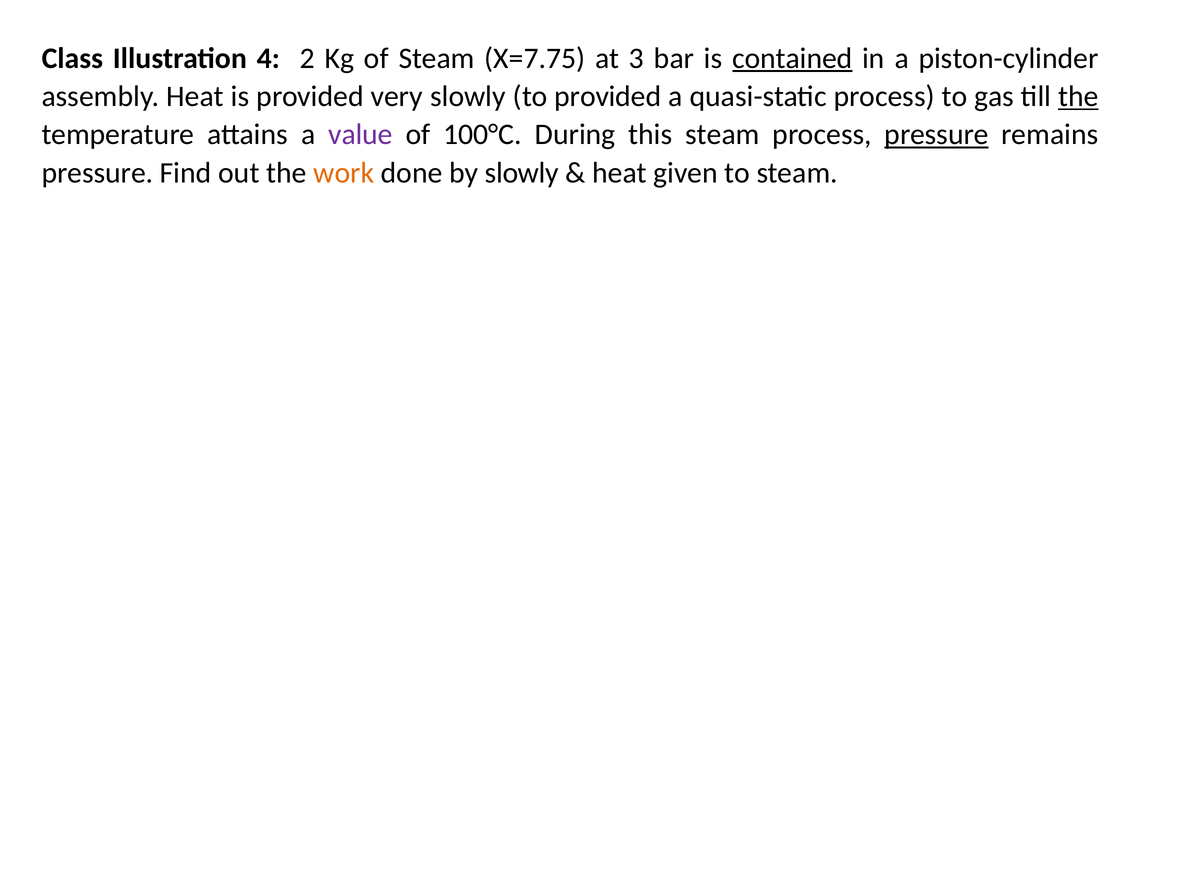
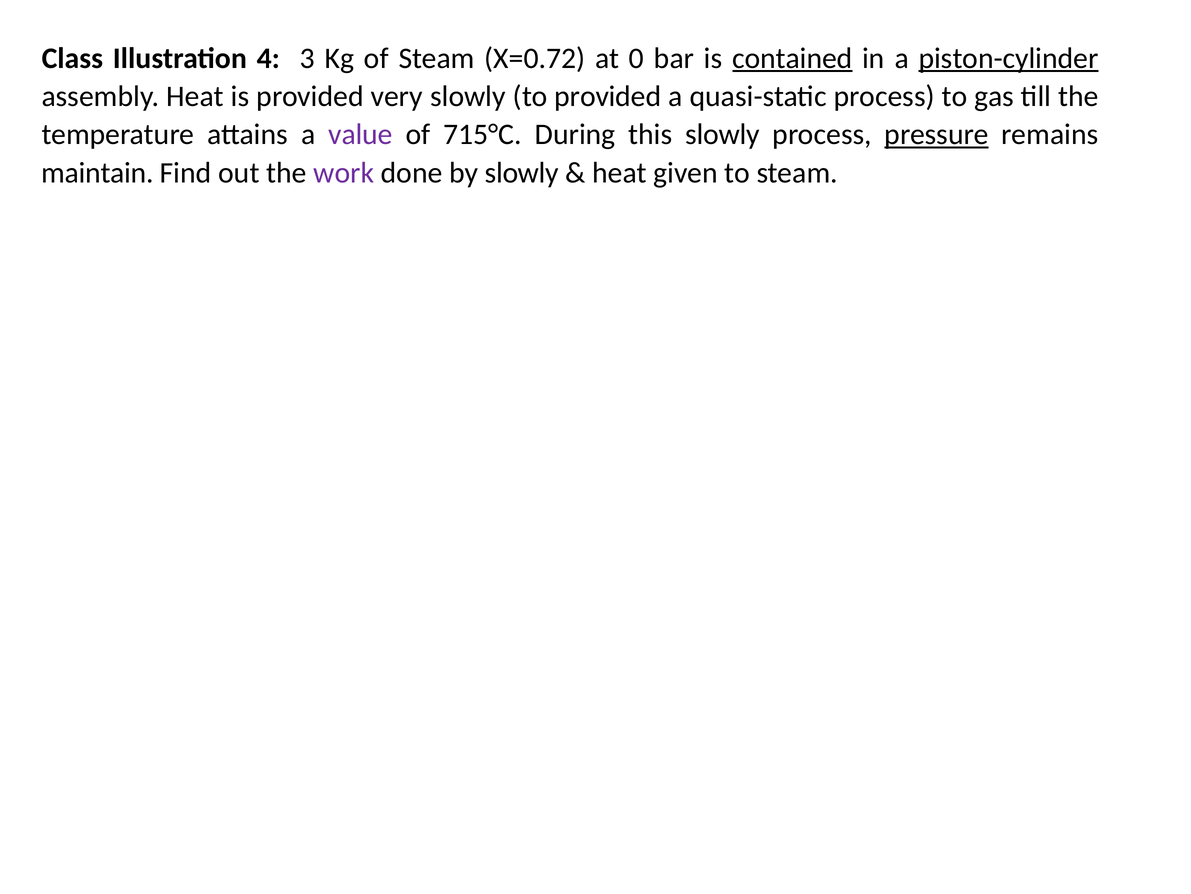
2: 2 -> 3
X=7.75: X=7.75 -> X=0.72
3: 3 -> 0
piston-cylinder underline: none -> present
the at (1078, 96) underline: present -> none
100°C: 100°C -> 715°C
this steam: steam -> slowly
pressure at (97, 173): pressure -> maintain
work colour: orange -> purple
